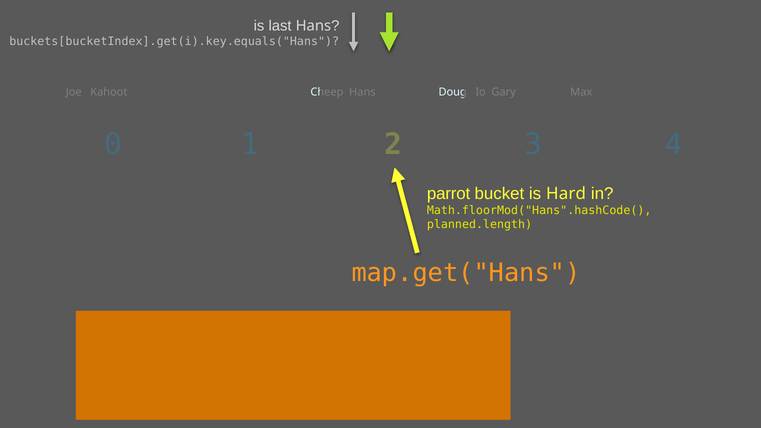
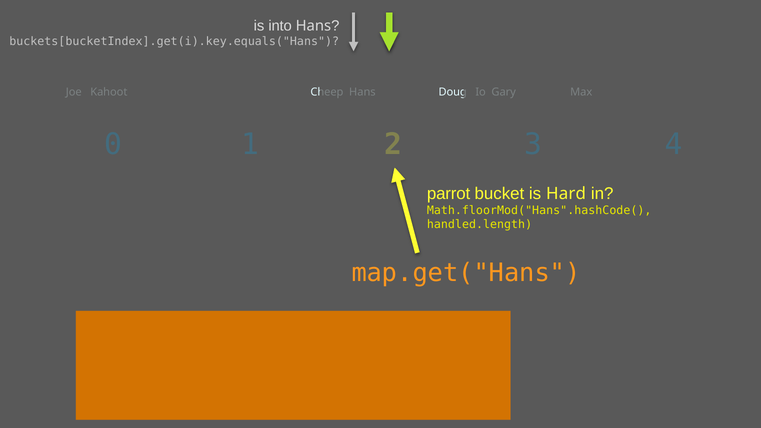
last: last -> into
planned.length: planned.length -> handled.length
